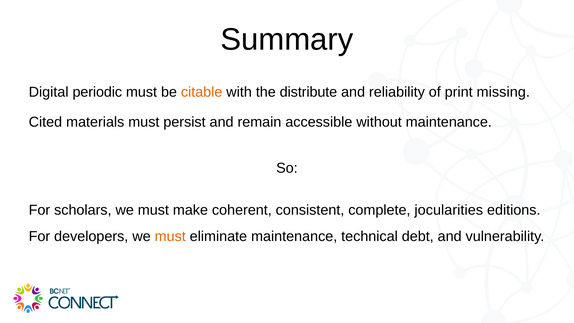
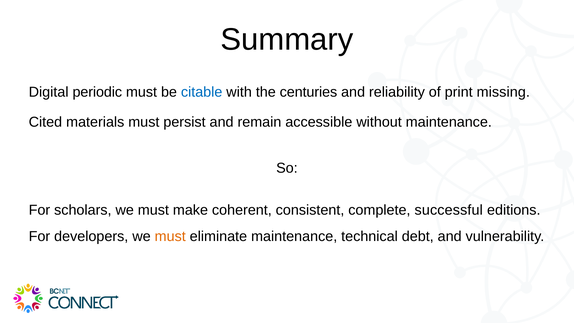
citable colour: orange -> blue
distribute: distribute -> centuries
jocularities: jocularities -> successful
